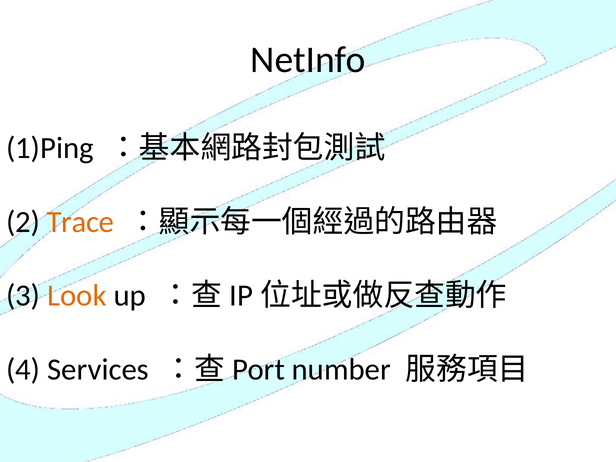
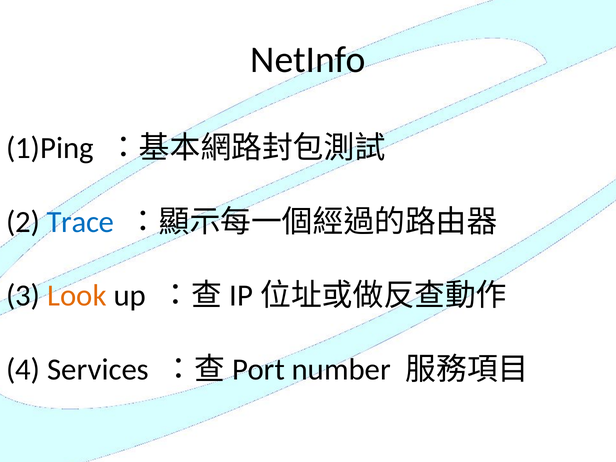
Trace colour: orange -> blue
